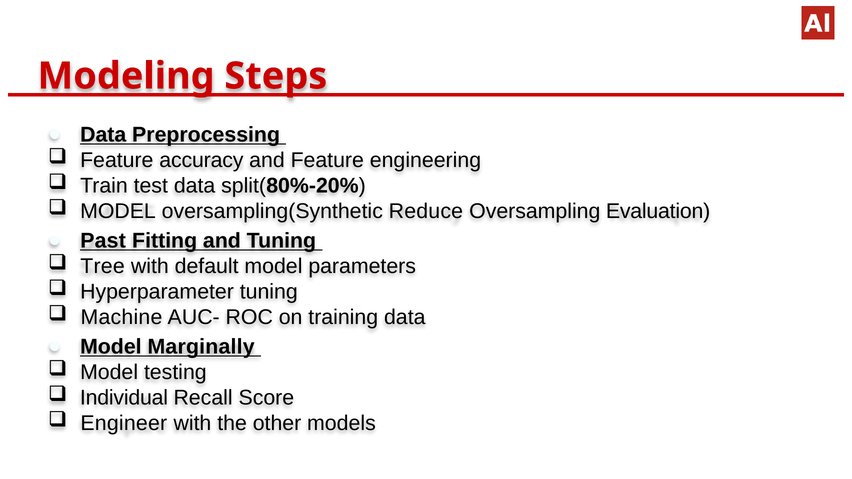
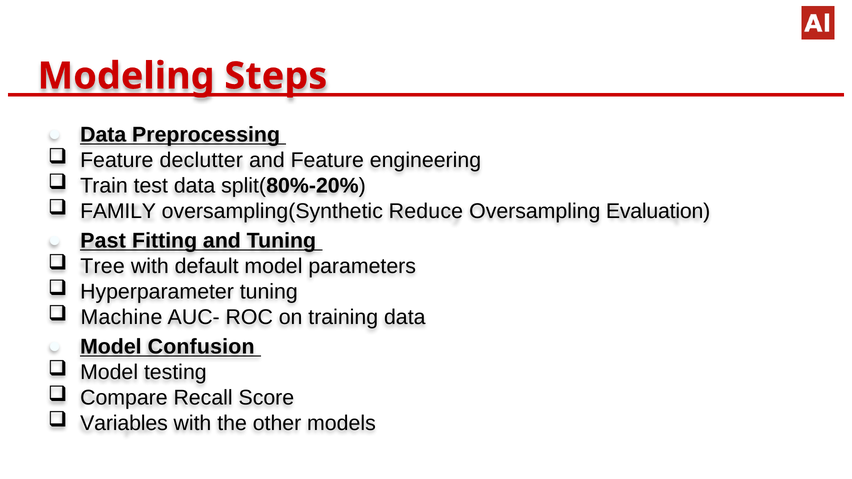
accuracy: accuracy -> declutter
MODEL at (118, 211): MODEL -> FAMILY
Marginally: Marginally -> Confusion
Individual: Individual -> Compare
Engineer: Engineer -> Variables
